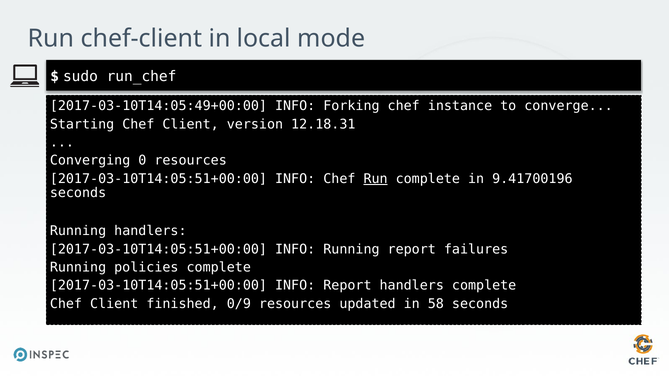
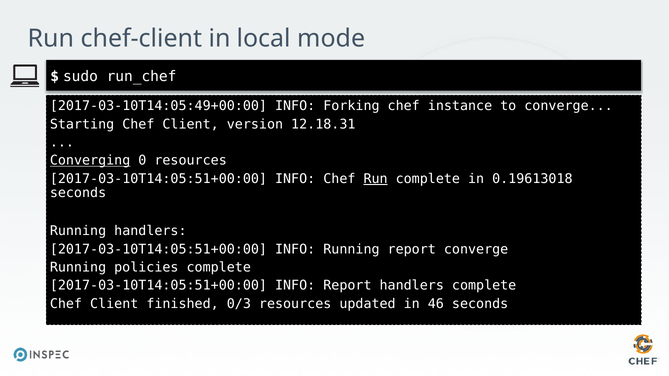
Converging underline: none -> present
9.41700196: 9.41700196 -> 0.19613018
report failures: failures -> converge
0/9: 0/9 -> 0/3
58: 58 -> 46
